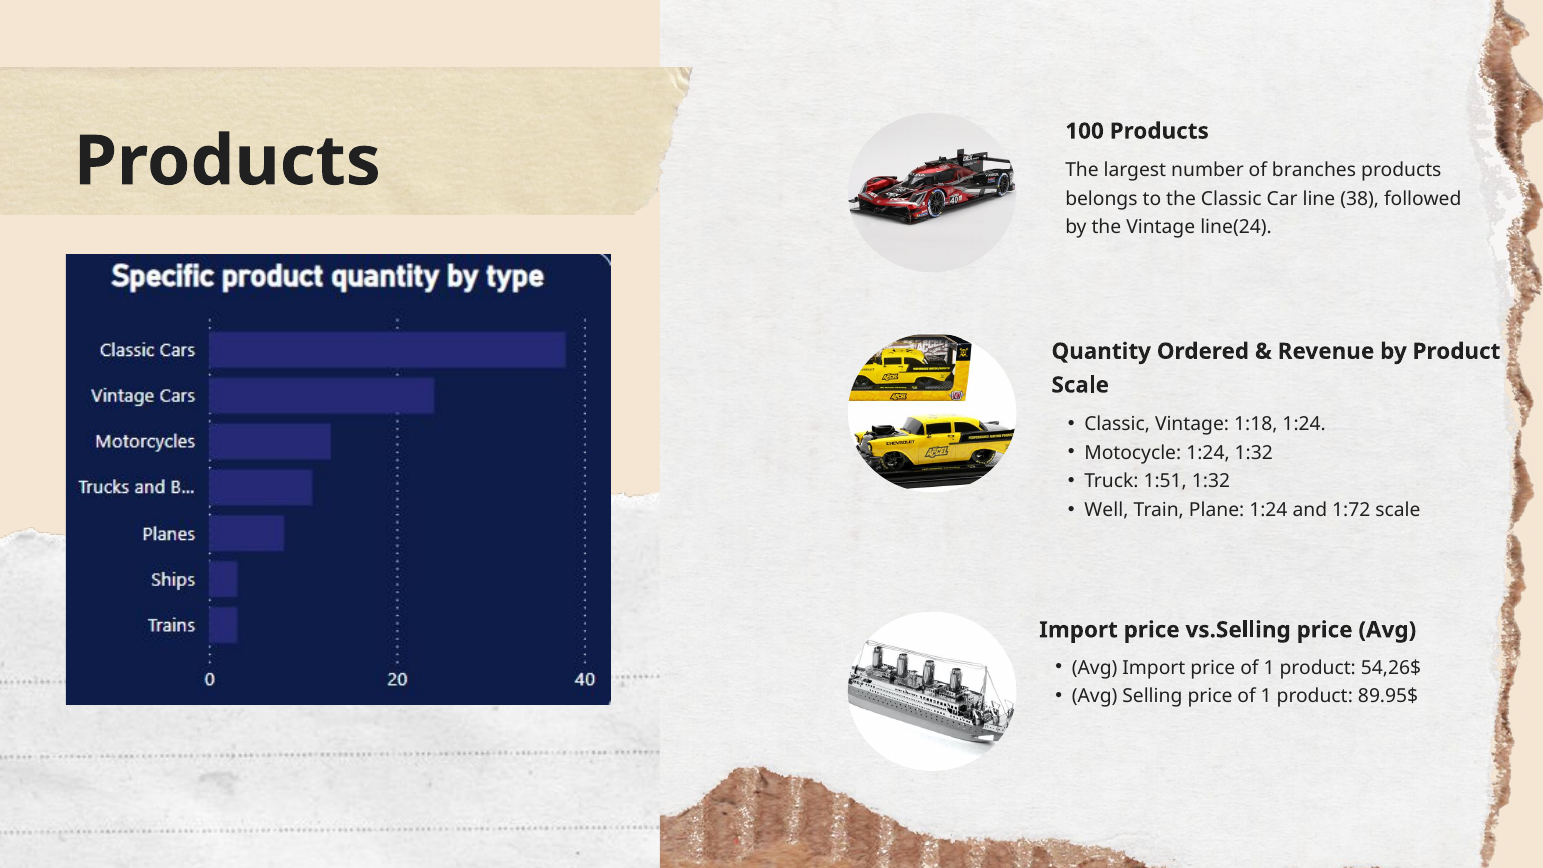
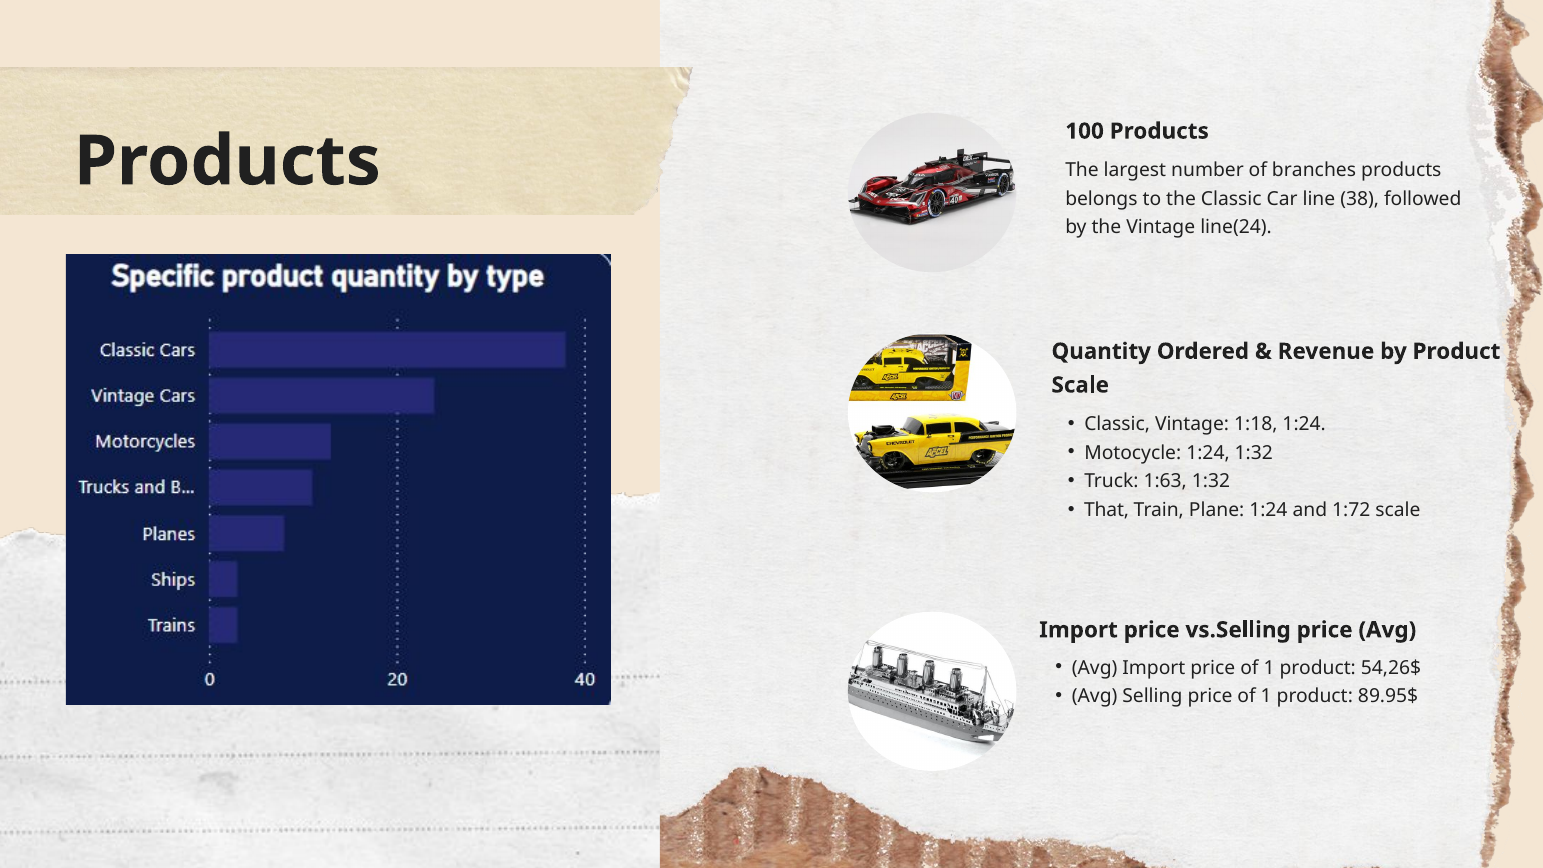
1:51: 1:51 -> 1:63
Well: Well -> That
